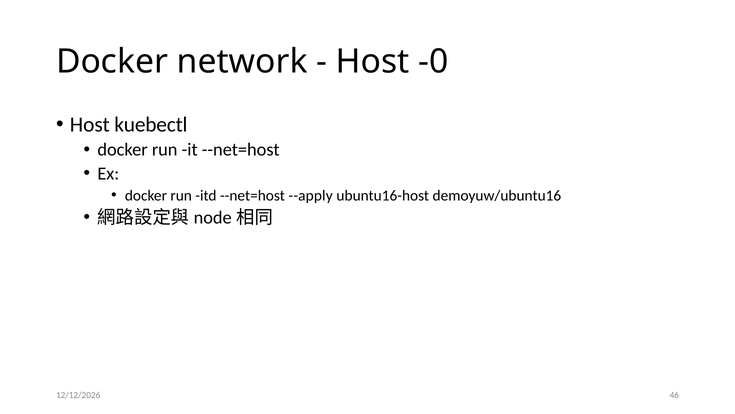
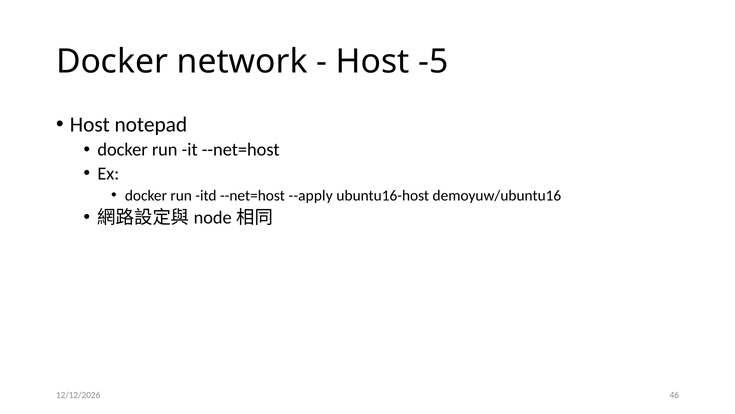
-0: -0 -> -5
kuebectl: kuebectl -> notepad
